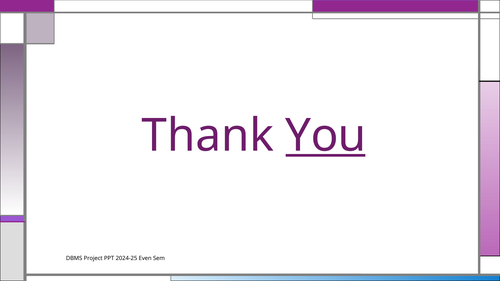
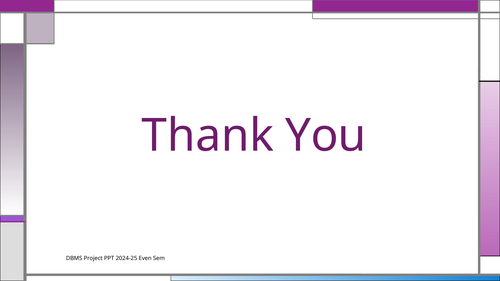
You underline: present -> none
